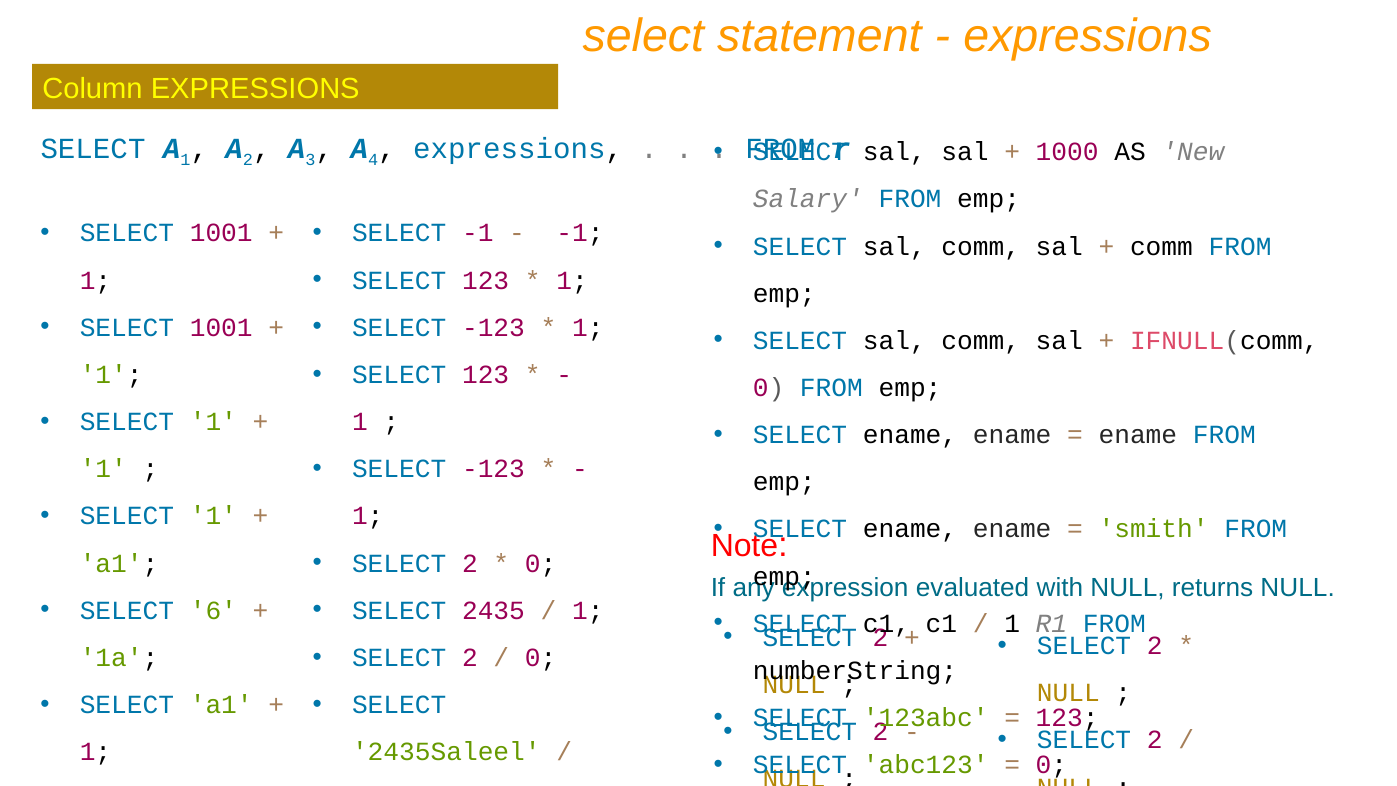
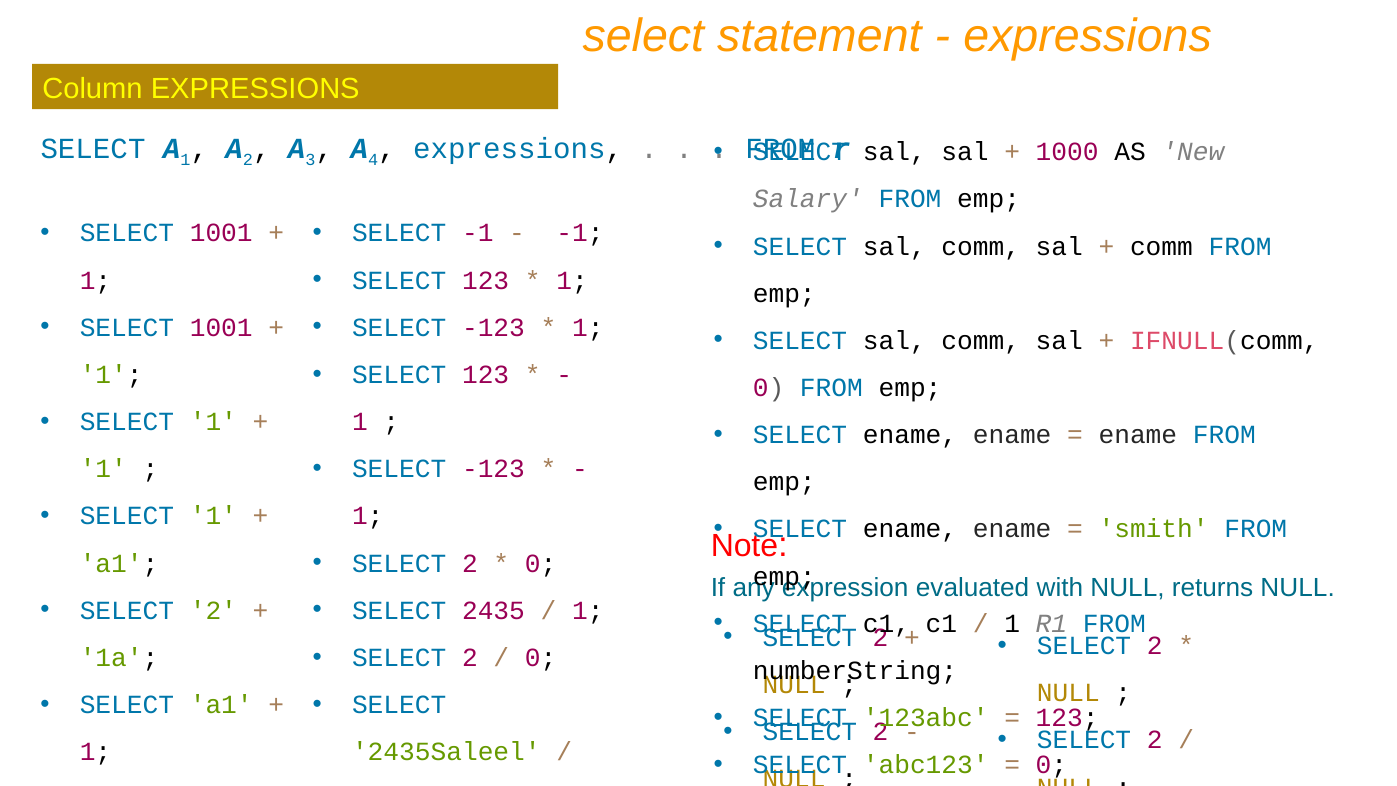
6 at (213, 610): 6 -> 2
